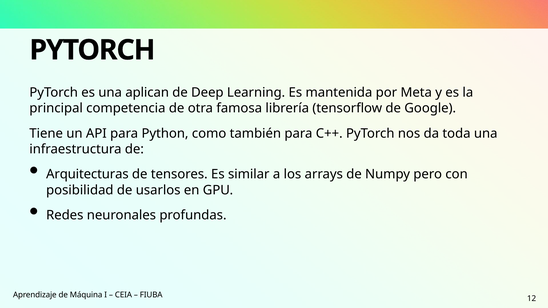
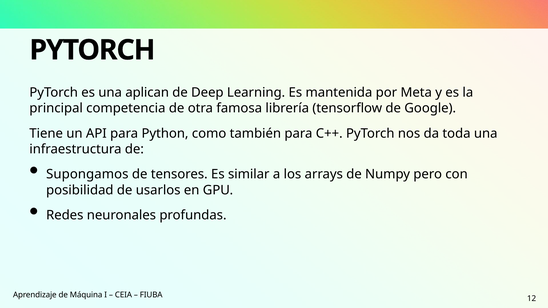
Arquitecturas: Arquitecturas -> Supongamos
